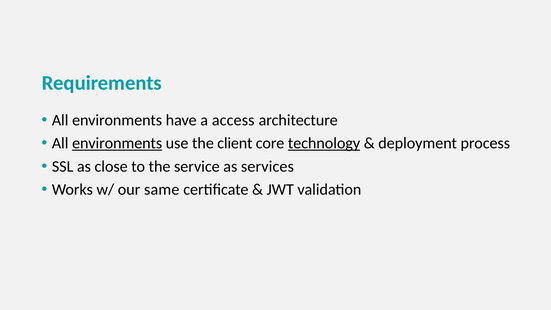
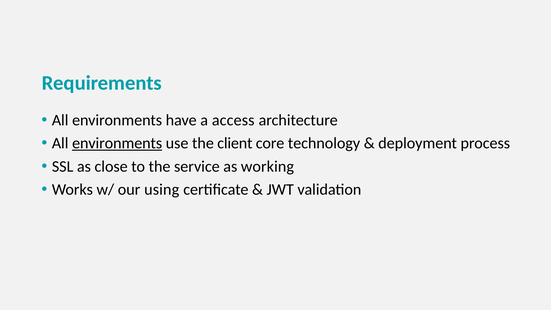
technology underline: present -> none
services: services -> working
same: same -> using
